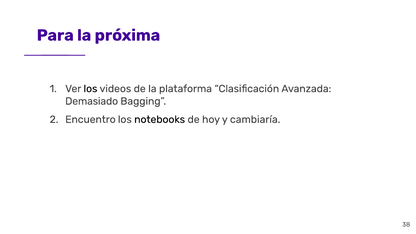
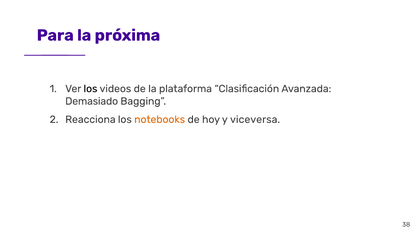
Encuentro: Encuentro -> Reacciona
notebooks colour: black -> orange
cambiaría: cambiaría -> viceversa
